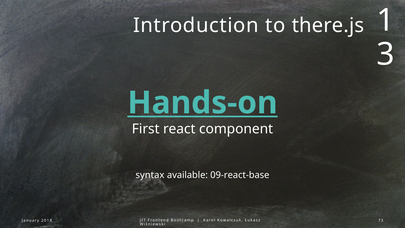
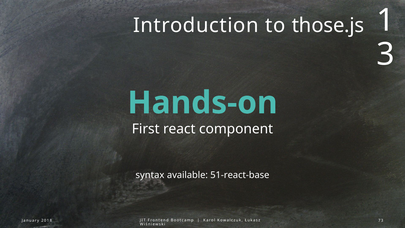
there.js: there.js -> those.js
Hands-on underline: present -> none
09-react-base: 09-react-base -> 51-react-base
